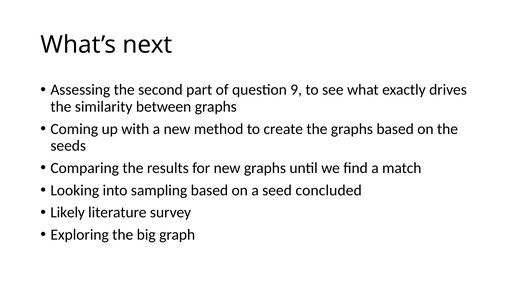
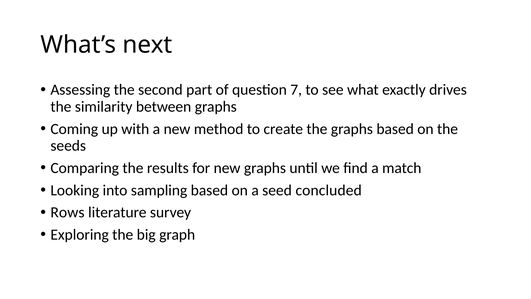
9: 9 -> 7
Likely: Likely -> Rows
